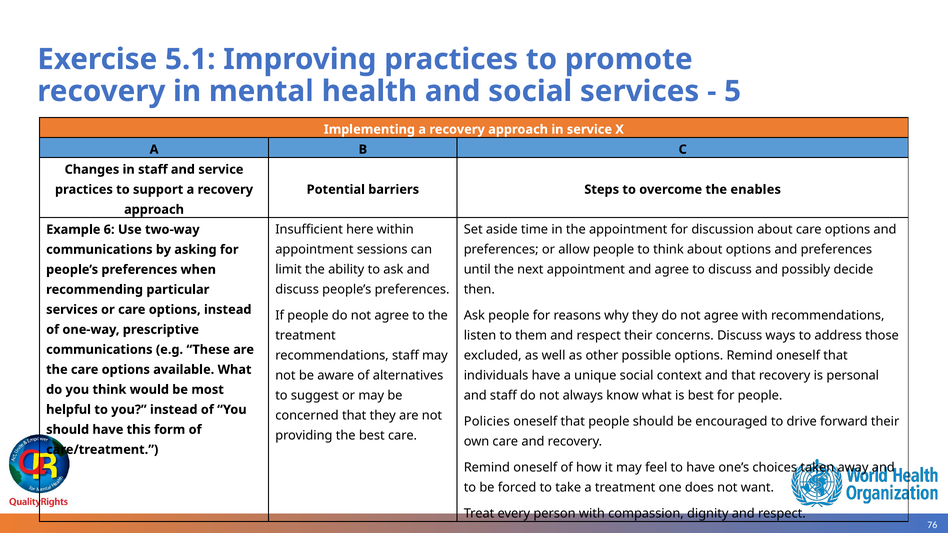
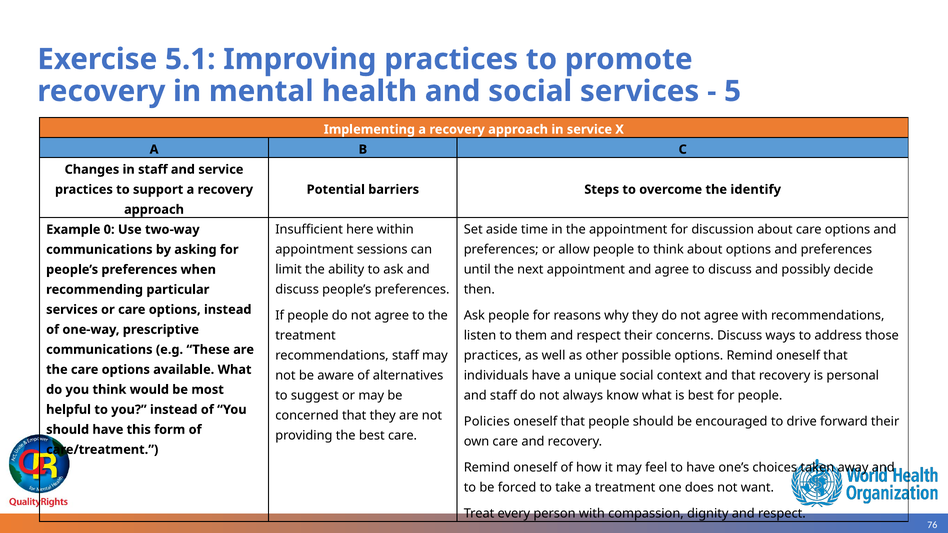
enables: enables -> identify
6: 6 -> 0
excluded at (493, 356): excluded -> practices
